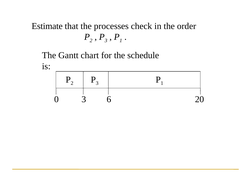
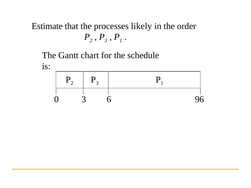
check: check -> likely
20: 20 -> 96
